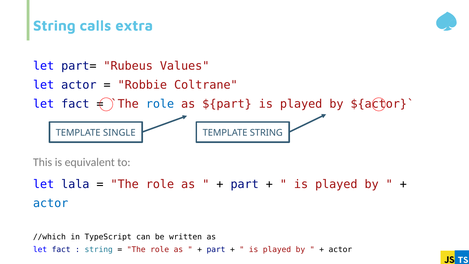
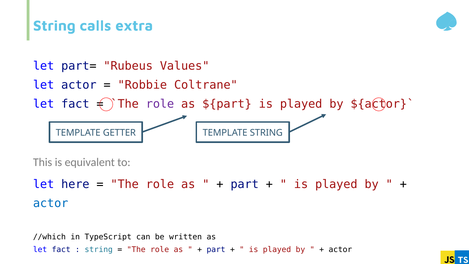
role at (160, 104) colour: blue -> purple
SINGLE: SINGLE -> GETTER
lala: lala -> here
